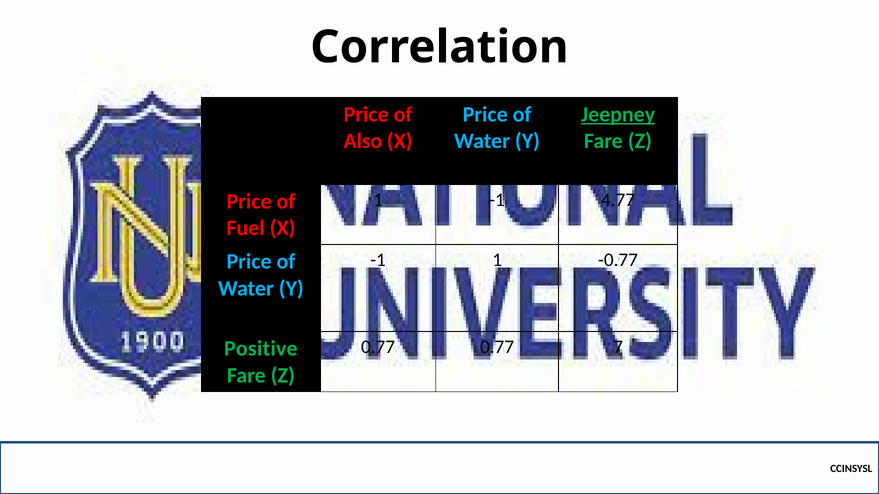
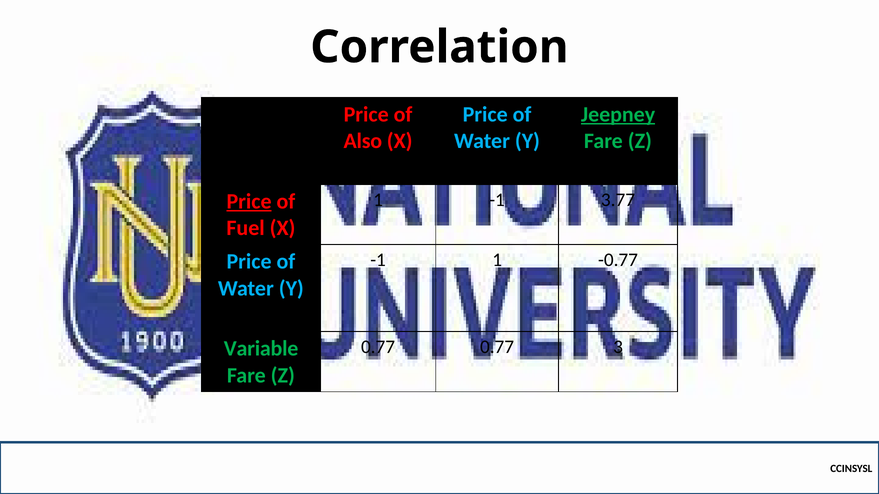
4.77: 4.77 -> 3.77
Price at (249, 201) underline: none -> present
7: 7 -> 3
Positive: Positive -> Variable
